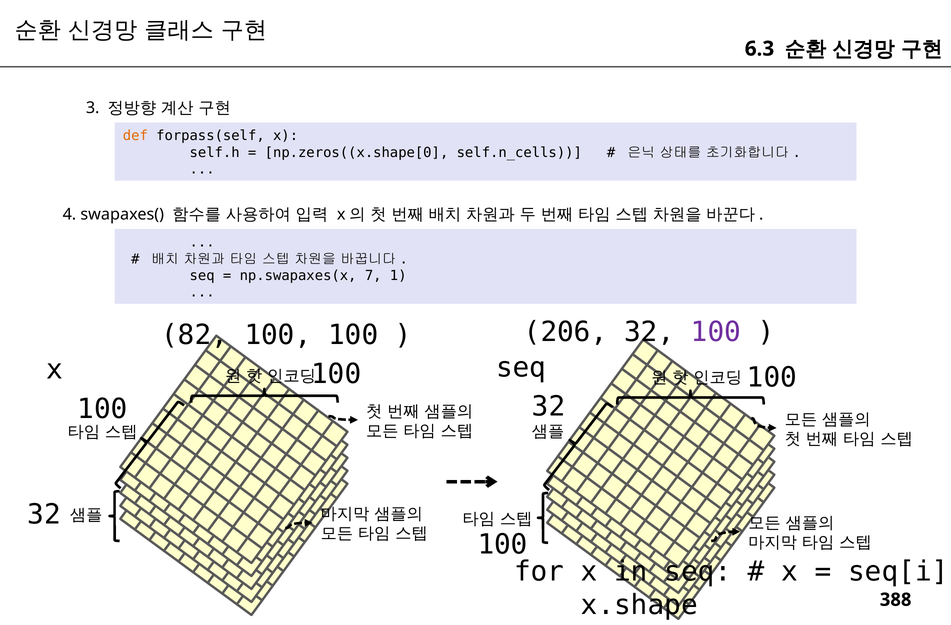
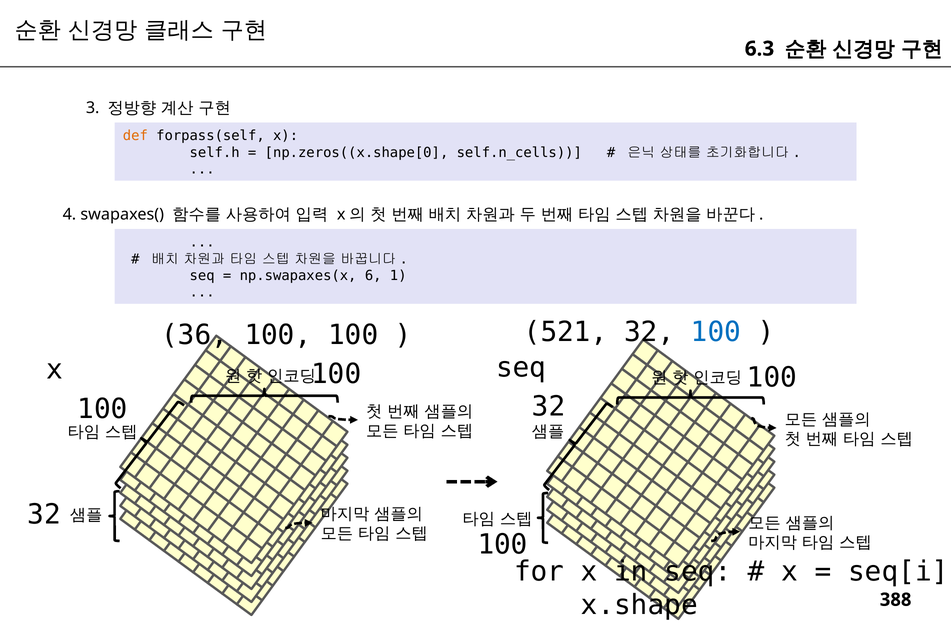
7: 7 -> 6
82: 82 -> 36
206: 206 -> 521
100 at (716, 332) colour: purple -> blue
